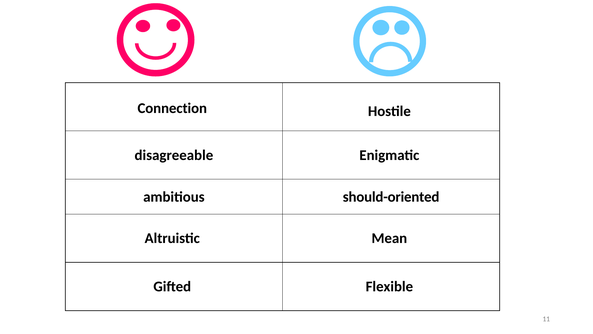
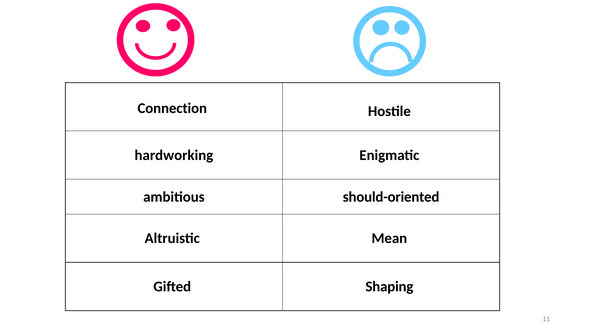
disagreeable: disagreeable -> hardworking
Flexible: Flexible -> Shaping
